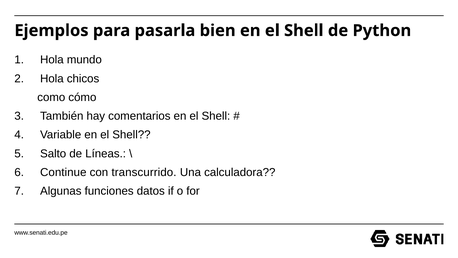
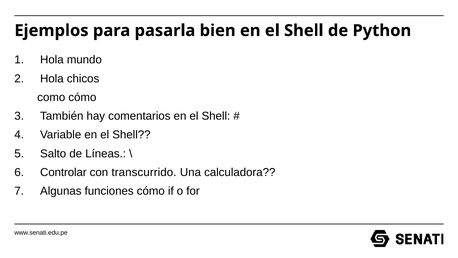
Continue: Continue -> Controlar
funciones datos: datos -> cómo
